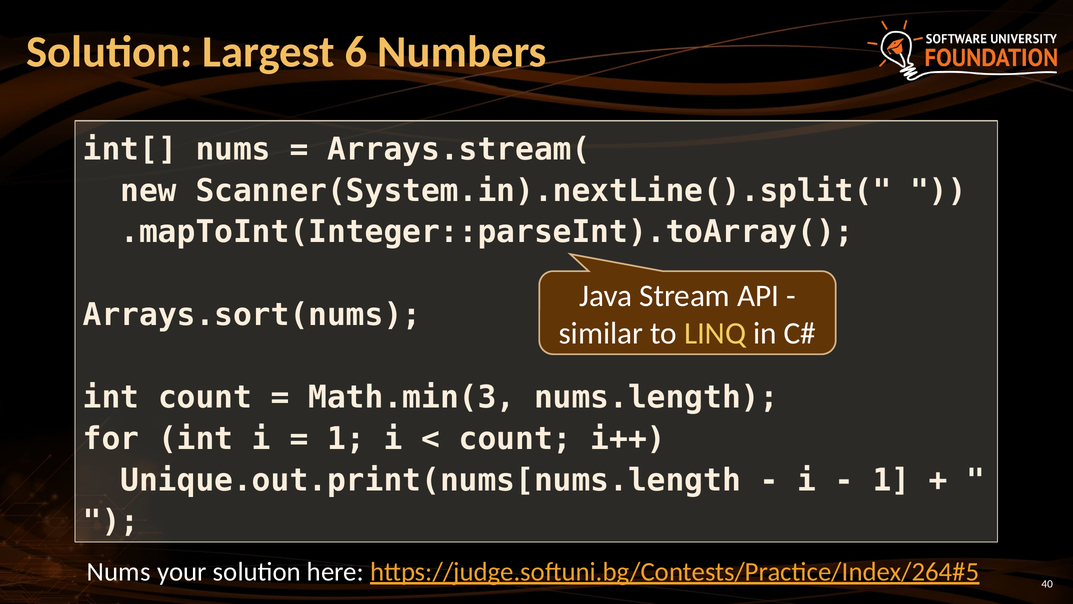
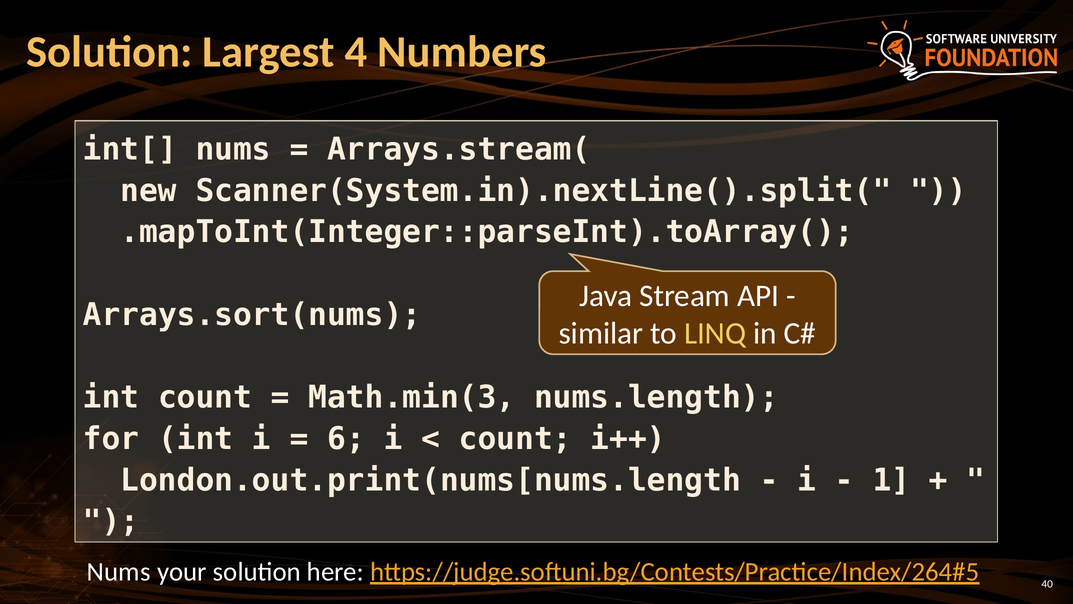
6: 6 -> 4
1 at (346, 439): 1 -> 6
Unique.out.print(nums[nums.length: Unique.out.print(nums[nums.length -> London.out.print(nums[nums.length
